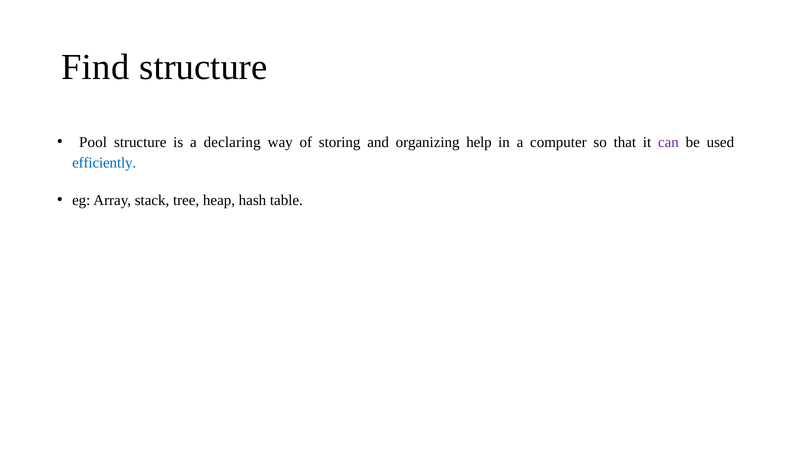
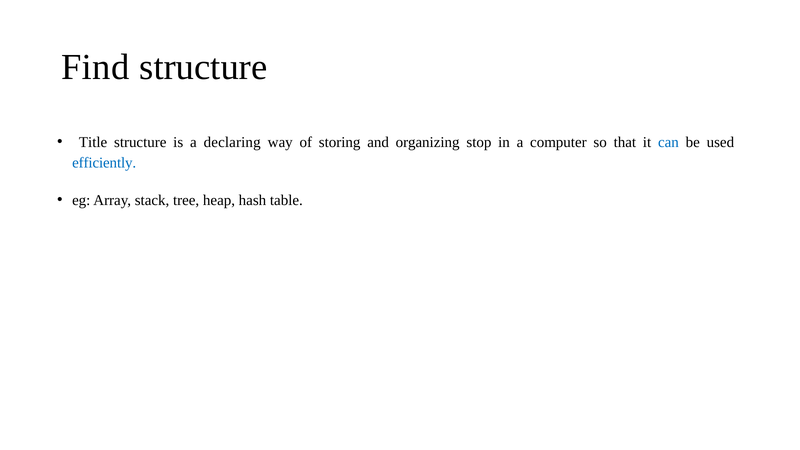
Pool: Pool -> Title
help: help -> stop
can colour: purple -> blue
